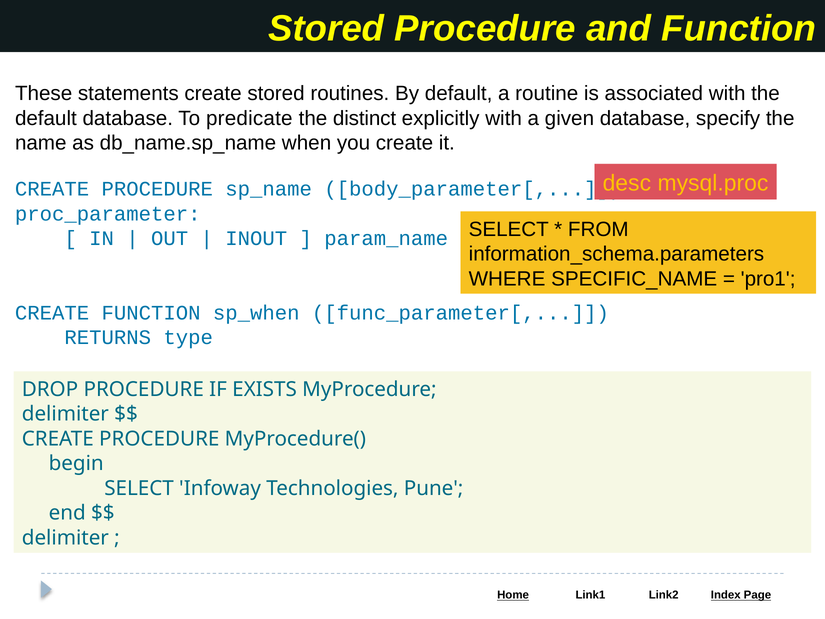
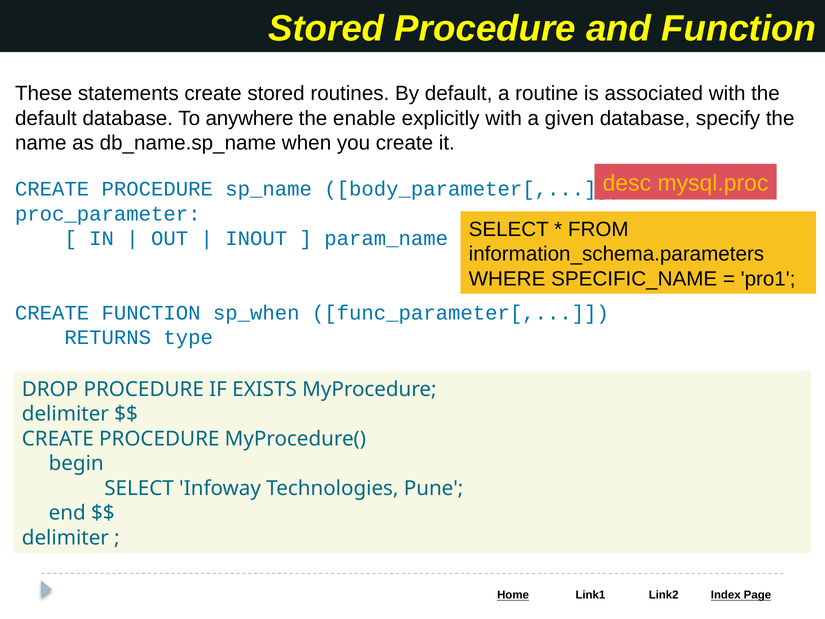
predicate: predicate -> anywhere
distinct: distinct -> enable
